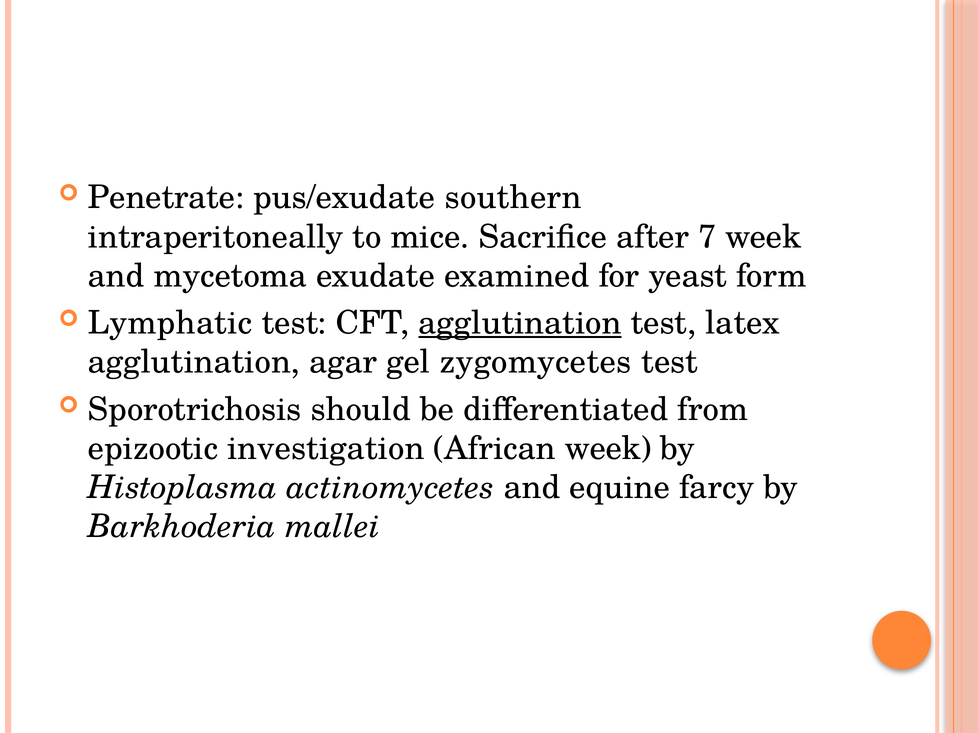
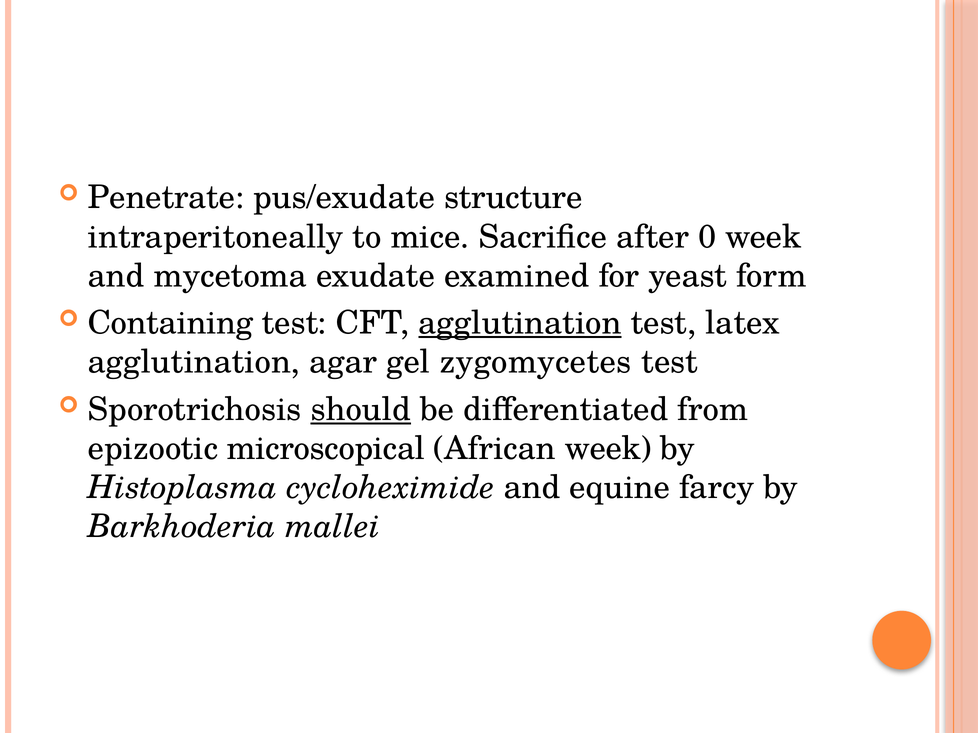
southern: southern -> structure
7: 7 -> 0
Lymphatic: Lymphatic -> Containing
should underline: none -> present
investigation: investigation -> microscopical
actinomycetes: actinomycetes -> cycloheximide
